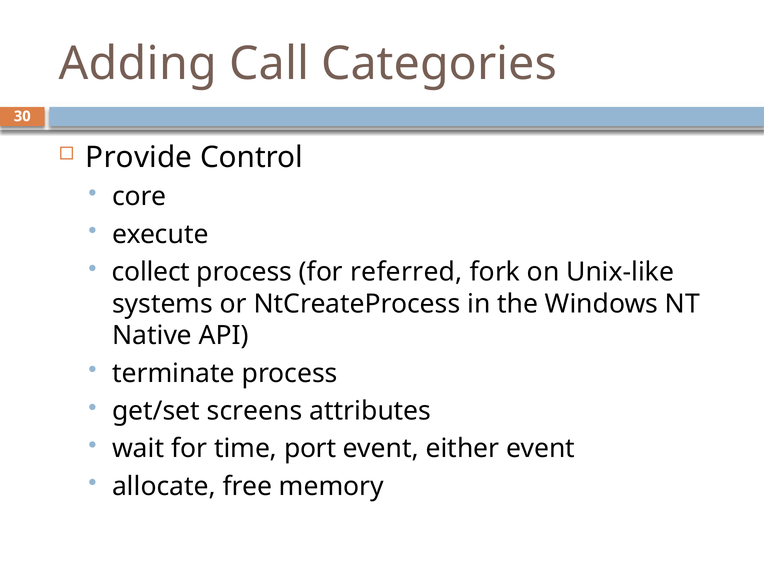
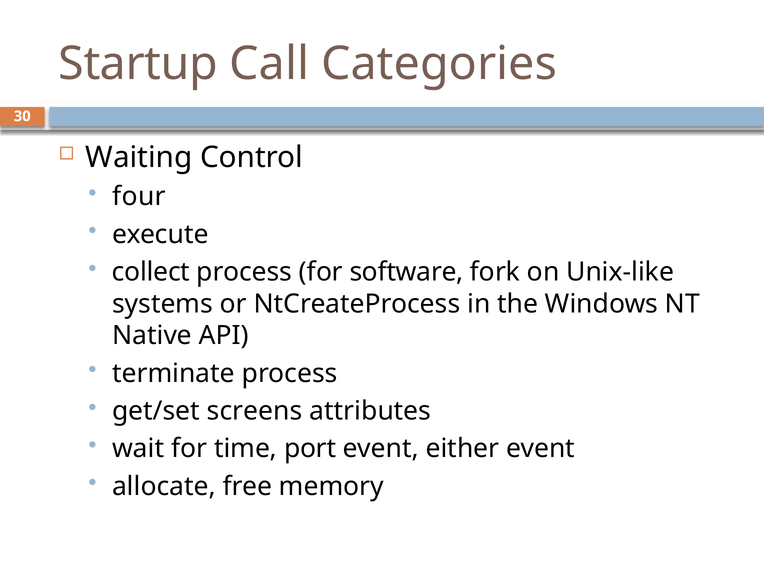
Adding: Adding -> Startup
Provide: Provide -> Waiting
core: core -> four
referred: referred -> software
